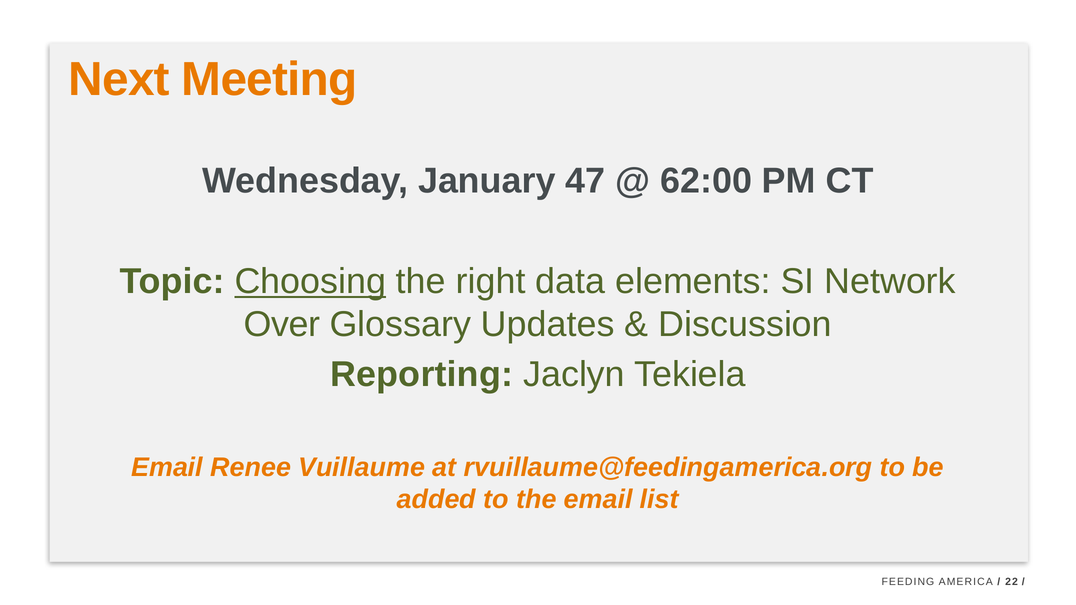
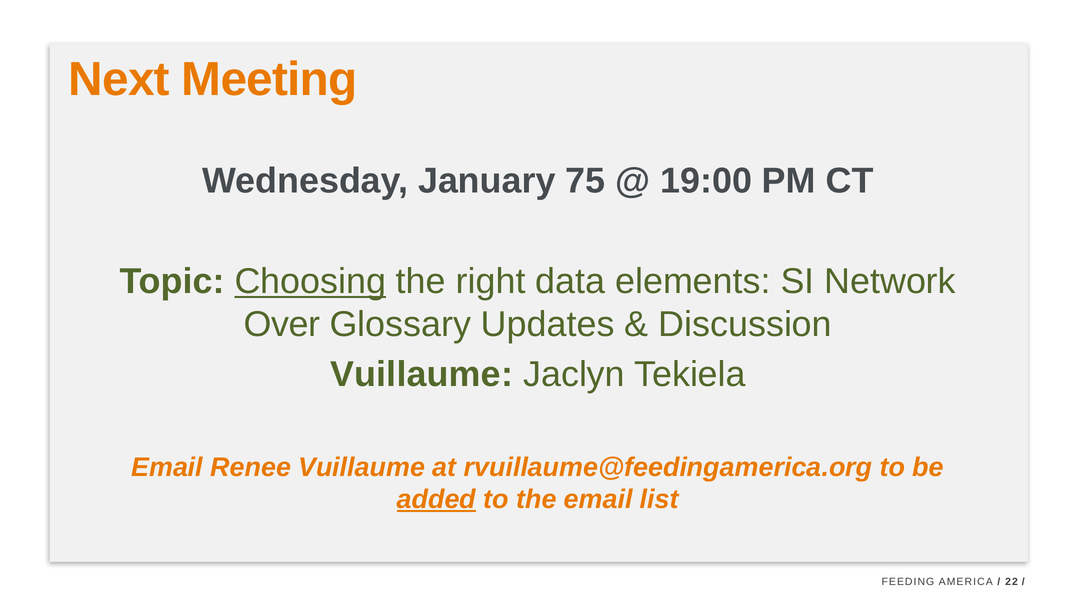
47: 47 -> 75
62:00: 62:00 -> 19:00
Reporting at (422, 375): Reporting -> Vuillaume
added underline: none -> present
